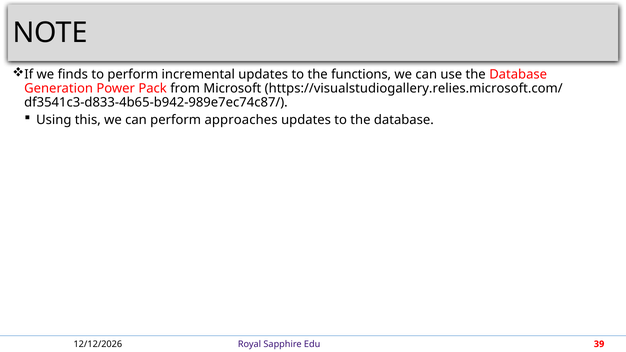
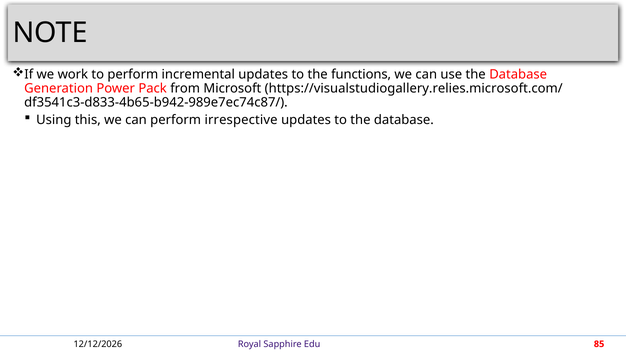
finds: finds -> work
approaches: approaches -> irrespective
39: 39 -> 85
